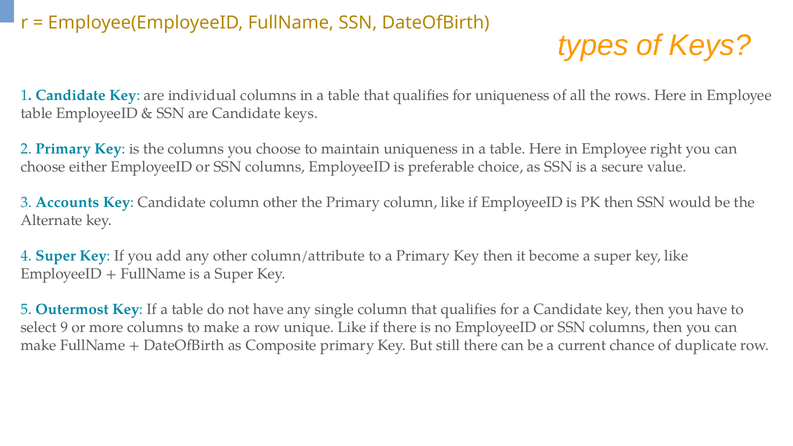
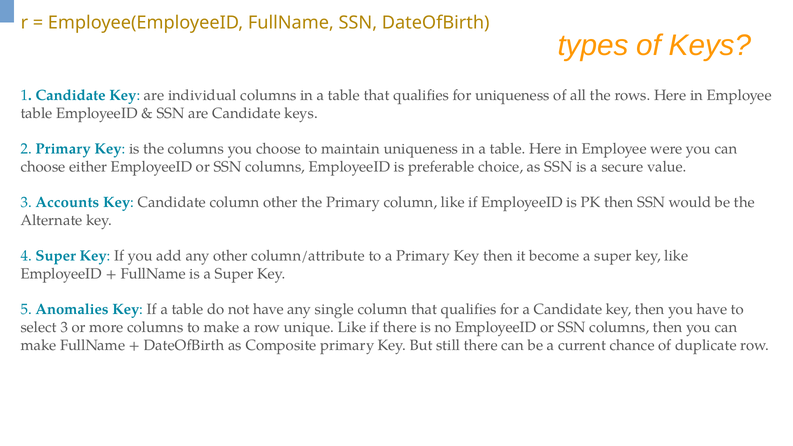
right: right -> were
Outermost: Outermost -> Anomalies
select 9: 9 -> 3
